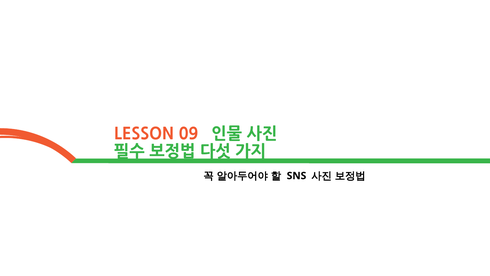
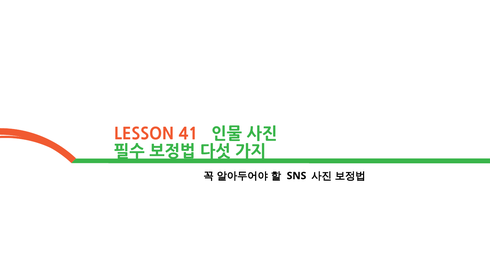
09: 09 -> 41
